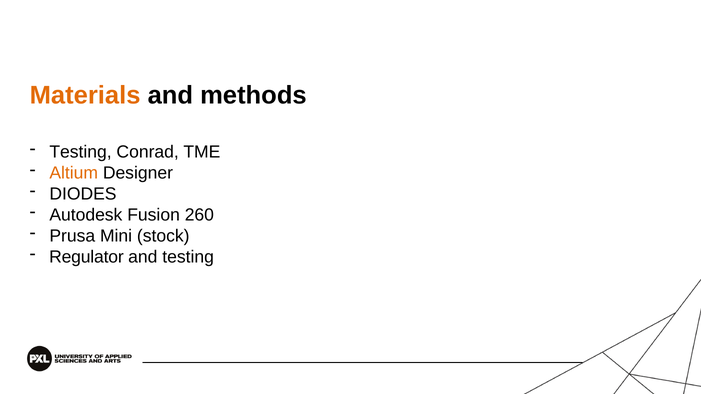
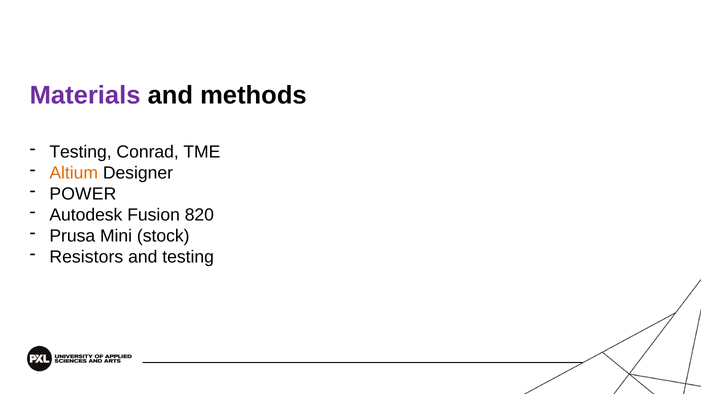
Materials colour: orange -> purple
DIODES: DIODES -> POWER
260: 260 -> 820
Regulator: Regulator -> Resistors
